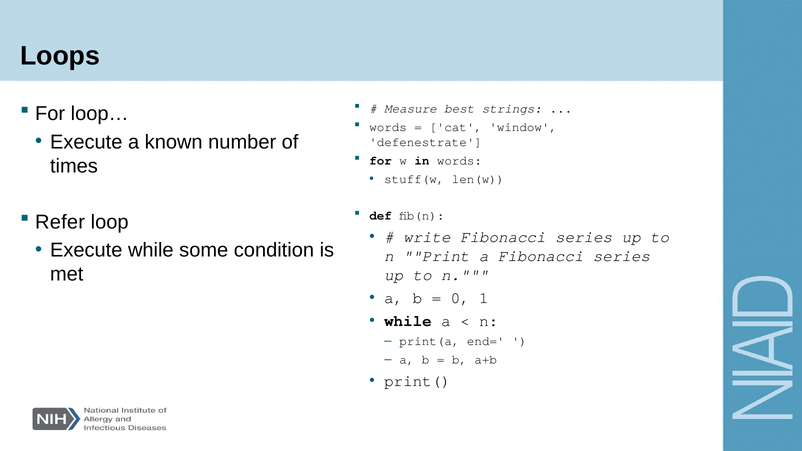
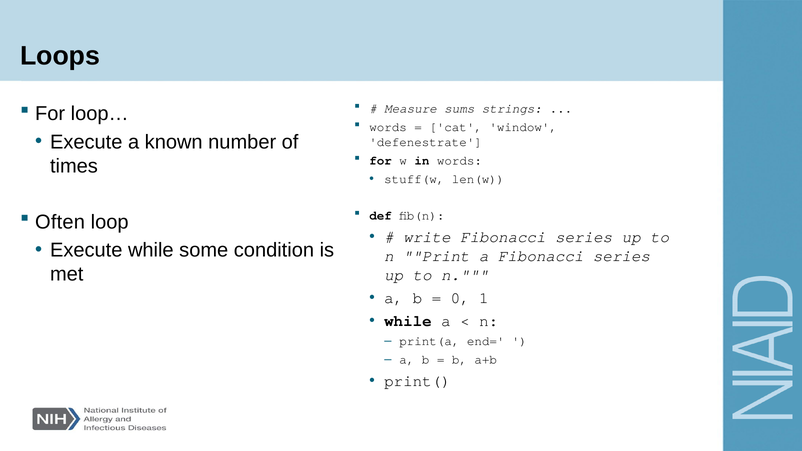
best: best -> sums
Refer: Refer -> Often
